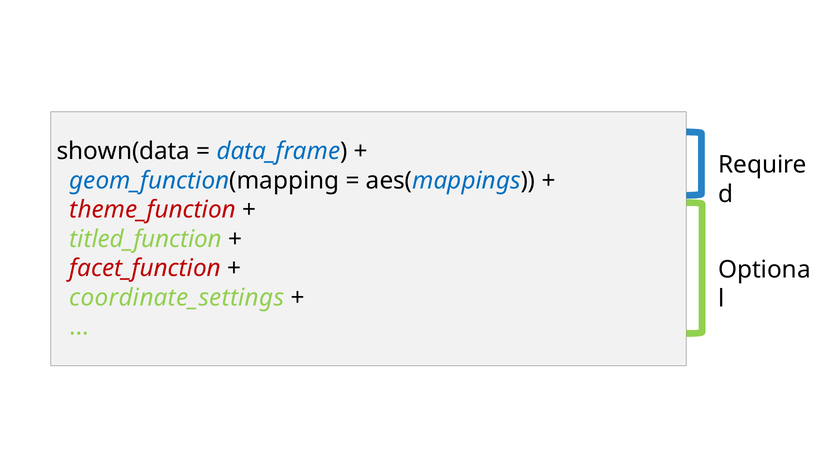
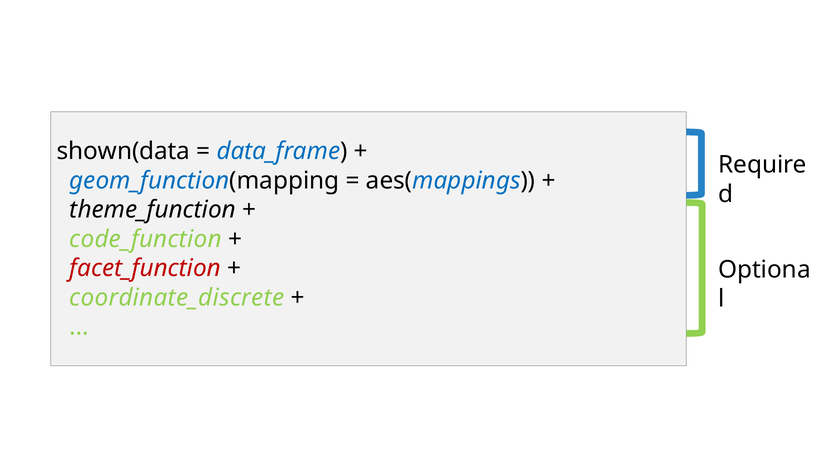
theme_function colour: red -> black
titled_function: titled_function -> code_function
coordinate_settings: coordinate_settings -> coordinate_discrete
